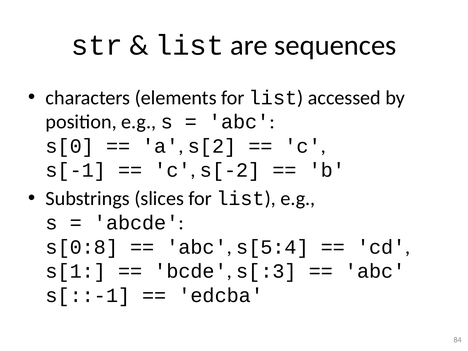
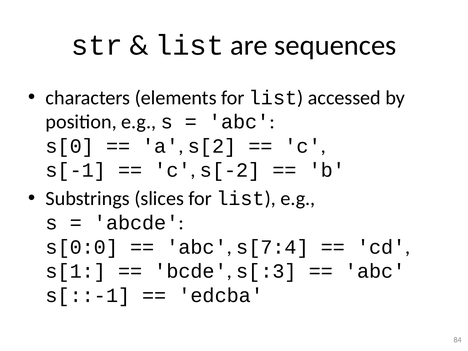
s[0:8: s[0:8 -> s[0:0
s[5:4: s[5:4 -> s[7:4
